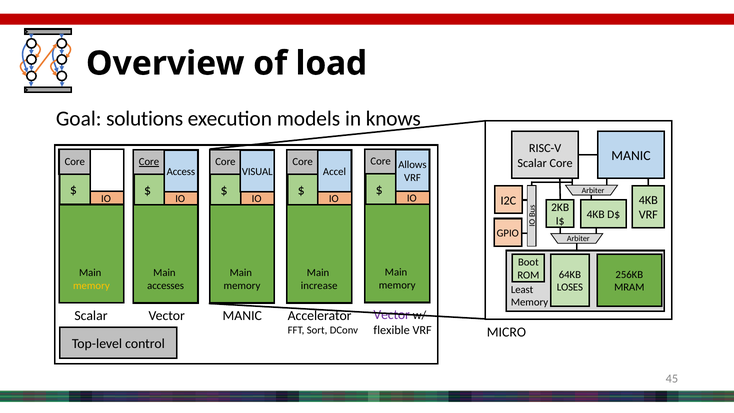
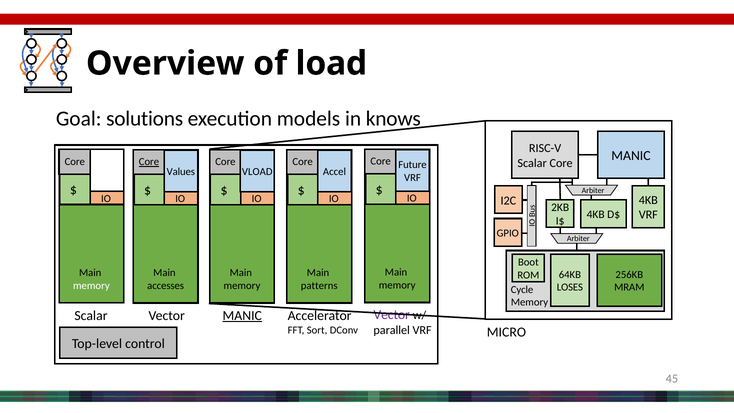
Allows: Allows -> Future
Access: Access -> Values
VISUAL: VISUAL -> VLOAD
memory at (91, 285) colour: yellow -> white
increase: increase -> patterns
Least: Least -> Cycle
MANIC at (242, 316) underline: none -> present
flexible: flexible -> parallel
